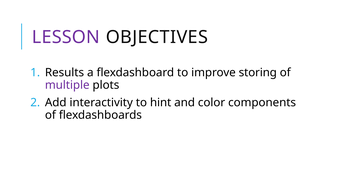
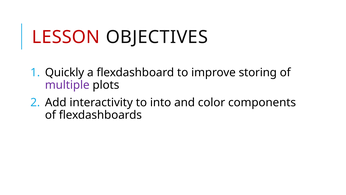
LESSON colour: purple -> red
Results: Results -> Quickly
hint: hint -> into
